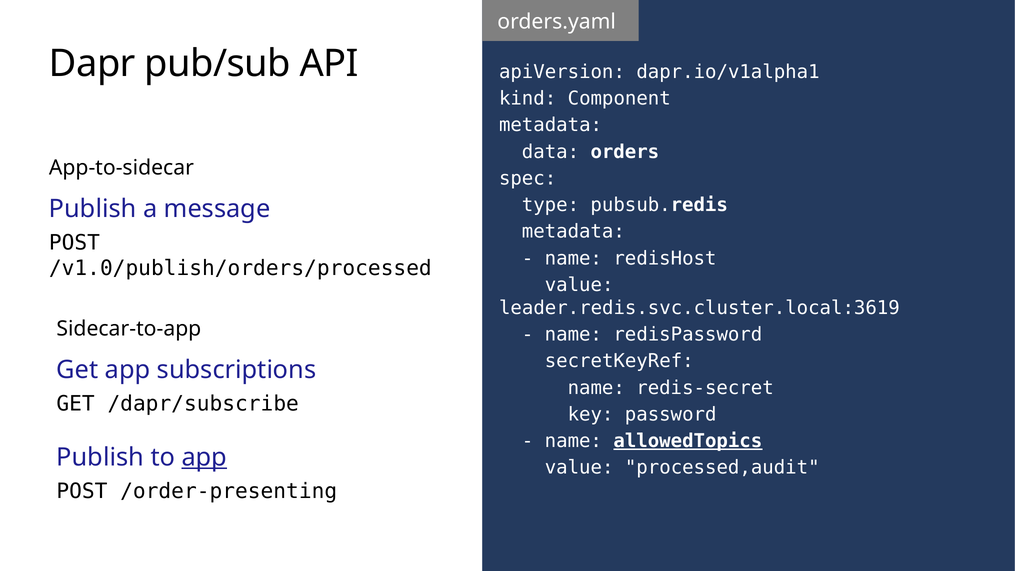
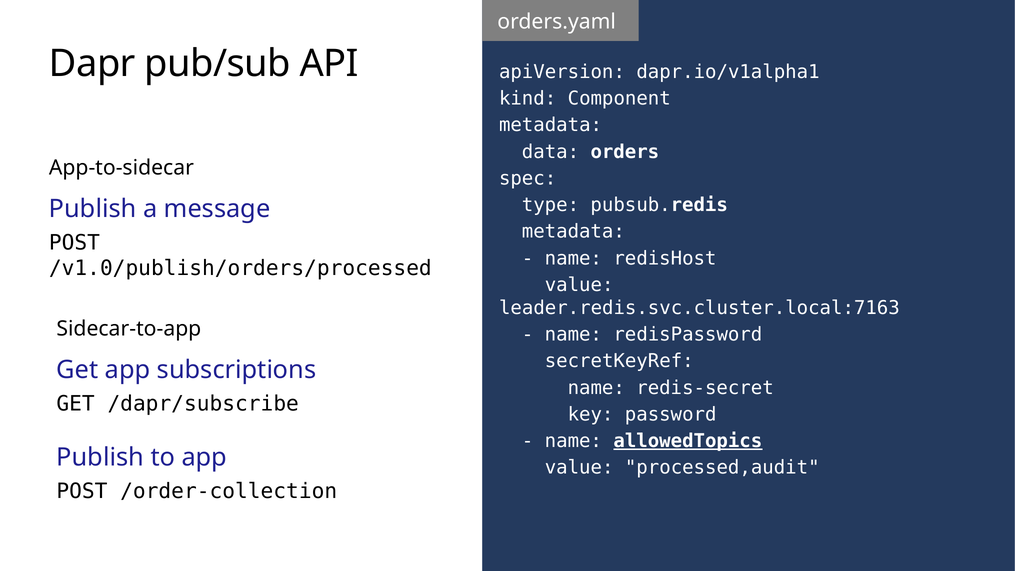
leader.redis.svc.cluster.local:3619: leader.redis.svc.cluster.local:3619 -> leader.redis.svc.cluster.local:7163
app at (204, 457) underline: present -> none
/order-presenting: /order-presenting -> /order-collection
